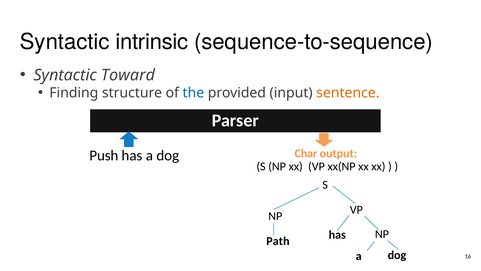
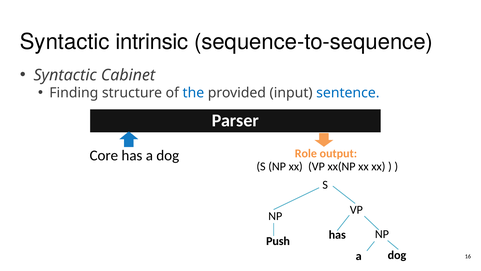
Toward: Toward -> Cabinet
sentence colour: orange -> blue
Push: Push -> Core
Char: Char -> Role
Path: Path -> Push
